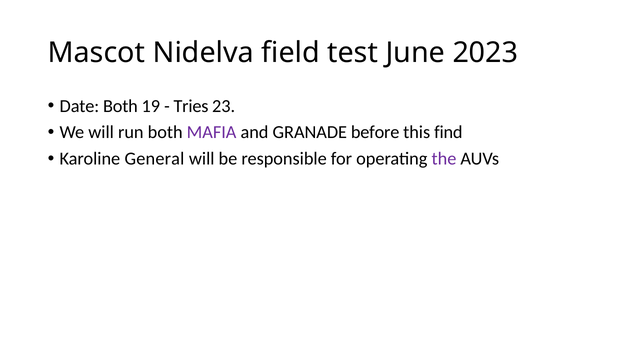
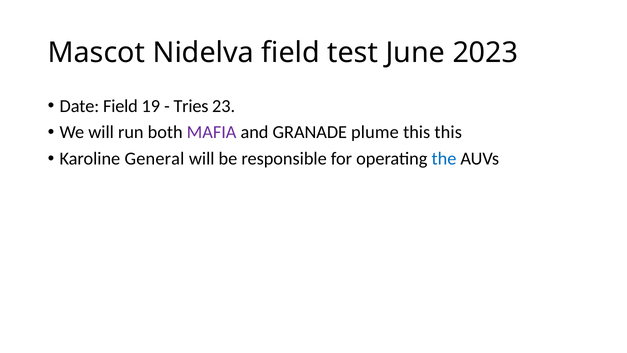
Date Both: Both -> Field
before: before -> plume
this find: find -> this
the colour: purple -> blue
